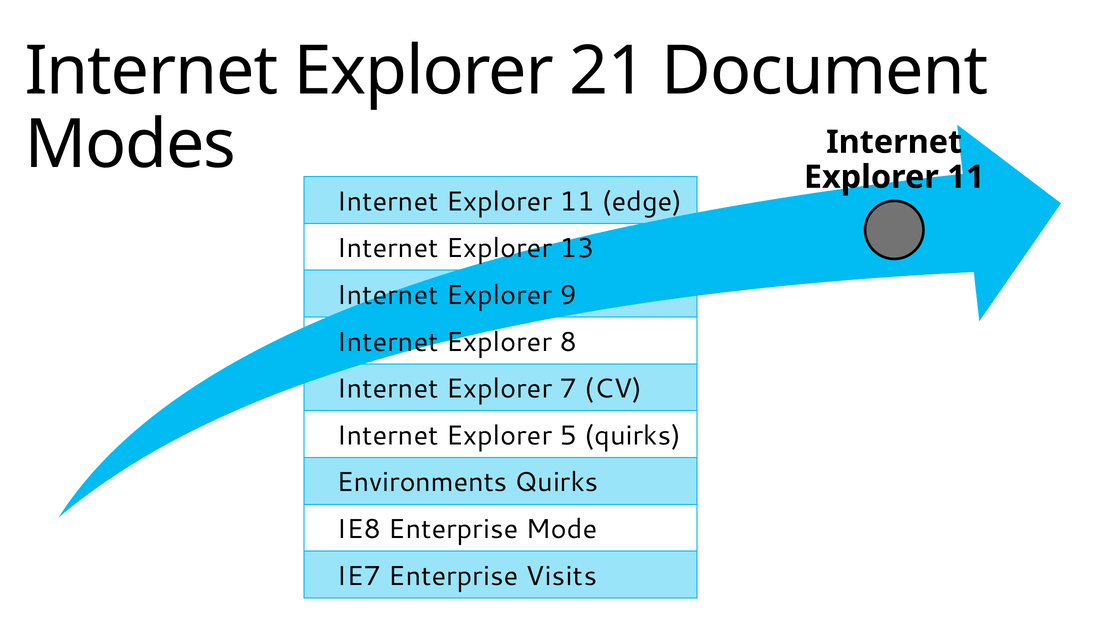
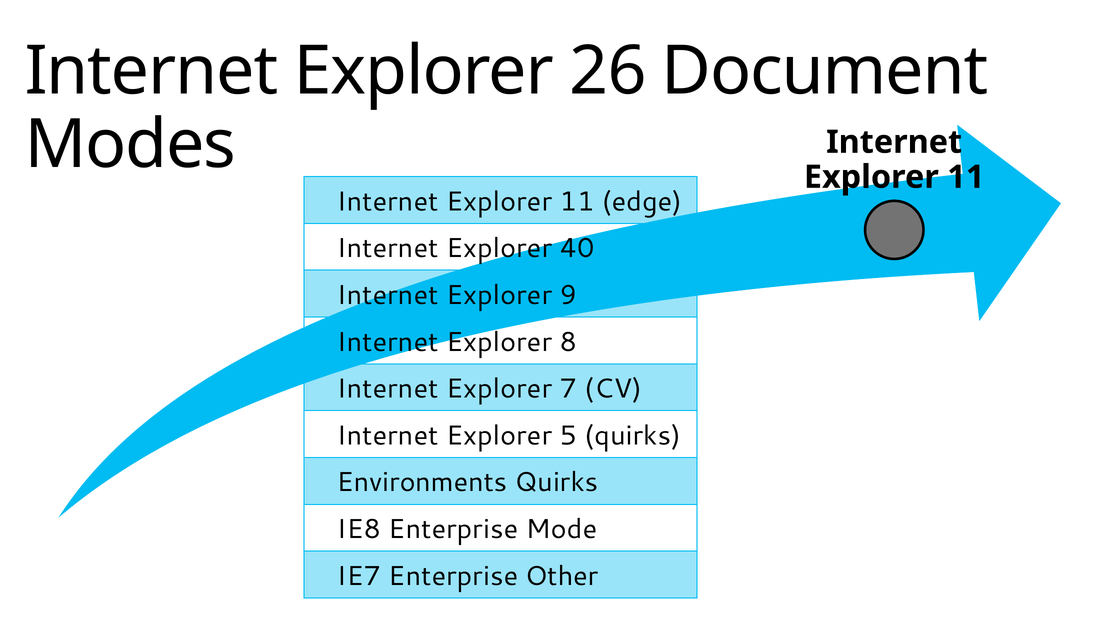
21: 21 -> 26
13: 13 -> 40
Visits: Visits -> Other
